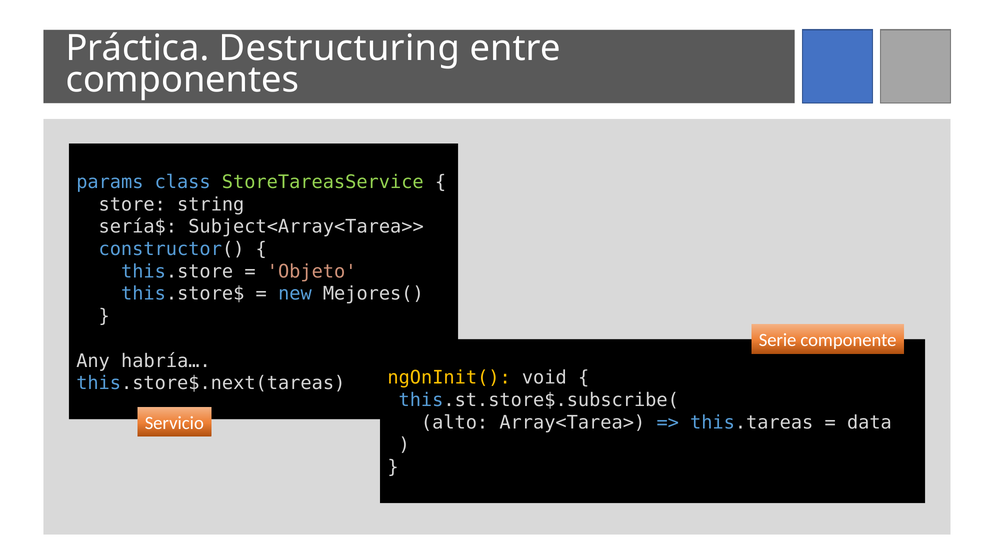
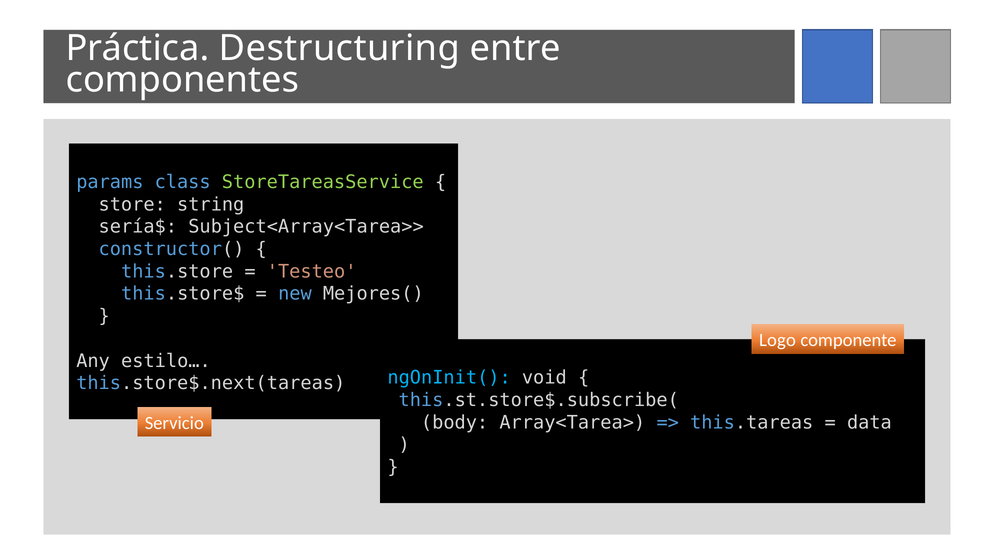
Objeto: Objeto -> Testeo
Serie: Serie -> Logo
habría…: habría… -> estilo…
ngOnInit( colour: yellow -> light blue
alto: alto -> body
